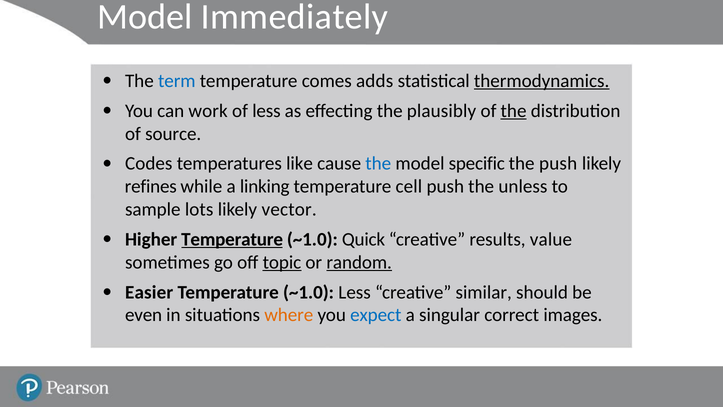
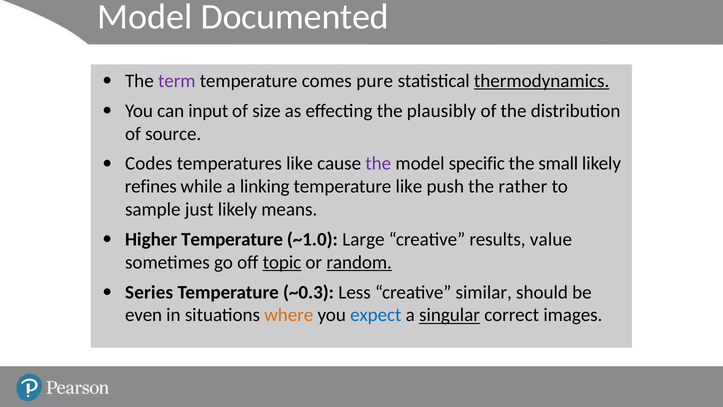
Immediately: Immediately -> Documented
term colour: blue -> purple
adds: adds -> pure
work: work -> input
of less: less -> size
the at (514, 111) underline: present -> none
the at (378, 164) colour: blue -> purple
the push: push -> small
temperature cell: cell -> like
unless: unless -> rather
lots: lots -> just
vector: vector -> means
Temperature at (232, 239) underline: present -> none
Quick: Quick -> Large
Easier: Easier -> Series
~1.0 at (308, 292): ~1.0 -> ~0.3
singular underline: none -> present
